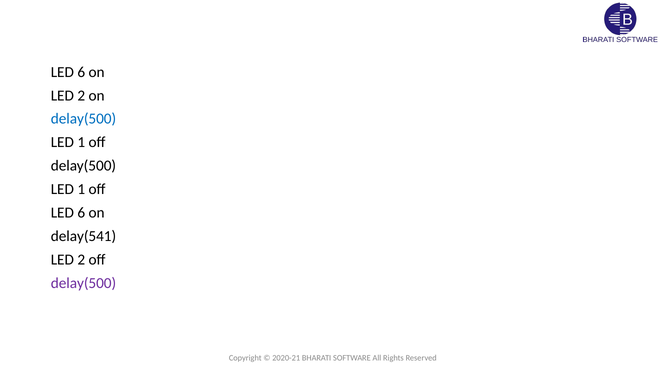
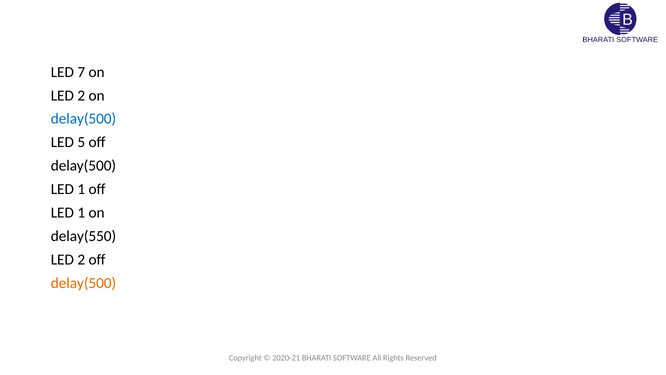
6 at (81, 72): 6 -> 7
1 at (81, 142): 1 -> 5
6 at (81, 213): 6 -> 1
delay(541: delay(541 -> delay(550
delay(500 at (83, 283) colour: purple -> orange
